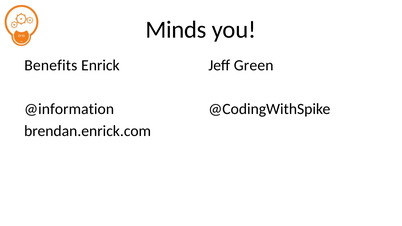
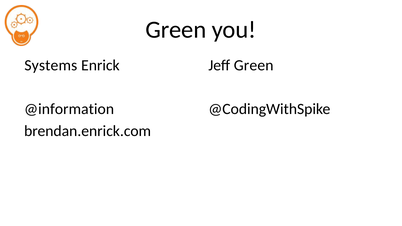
Minds at (176, 30): Minds -> Green
Benefits: Benefits -> Systems
